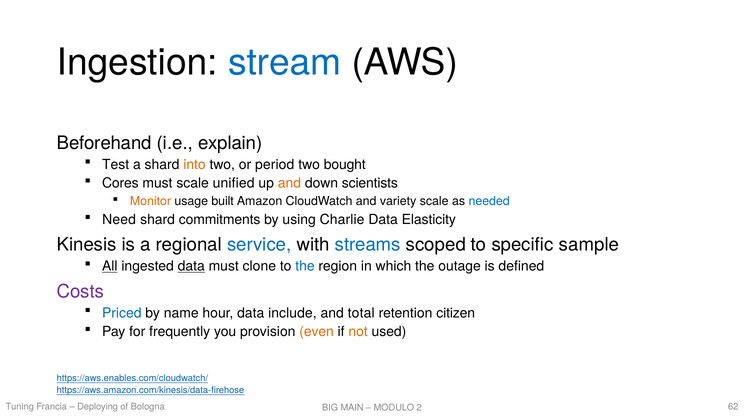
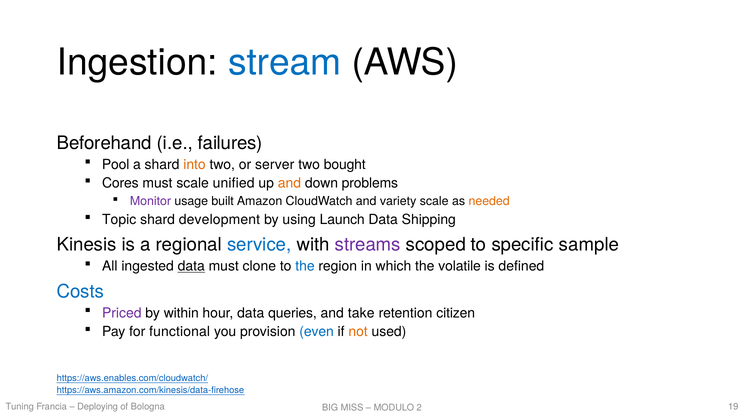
explain: explain -> failures
Test: Test -> Pool
period: period -> server
scientists: scientists -> problems
Monitor colour: orange -> purple
needed colour: blue -> orange
Need: Need -> Topic
commitments: commitments -> development
Charlie: Charlie -> Launch
Elasticity: Elasticity -> Shipping
streams colour: blue -> purple
All underline: present -> none
outage: outage -> volatile
Costs colour: purple -> blue
Priced colour: blue -> purple
name: name -> within
include: include -> queries
total: total -> take
frequently: frequently -> functional
even colour: orange -> blue
62: 62 -> 19
MAIN: MAIN -> MISS
